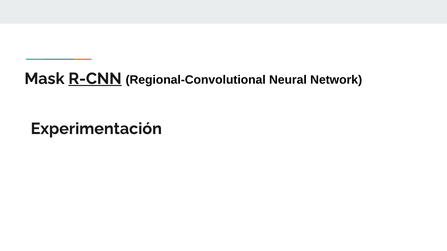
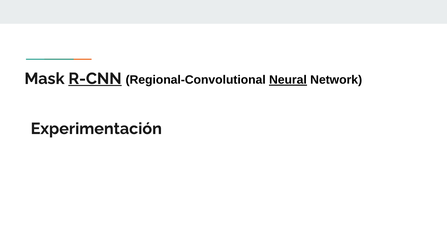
Neural underline: none -> present
